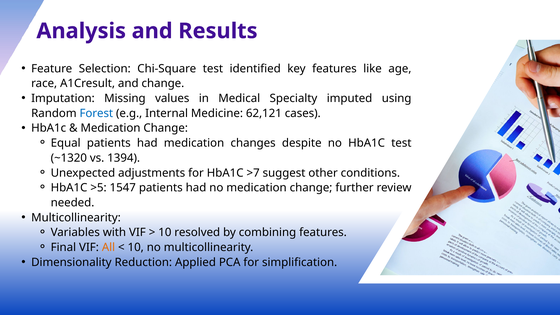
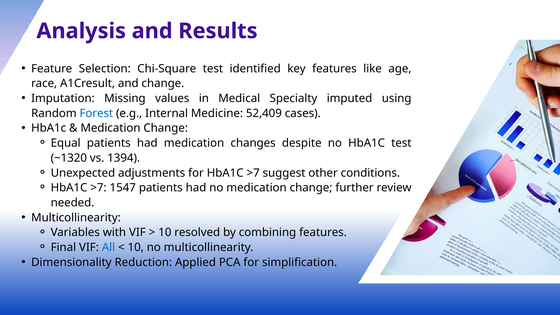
62,121: 62,121 -> 52,409
>5 at (98, 188): >5 -> >7
All colour: orange -> blue
